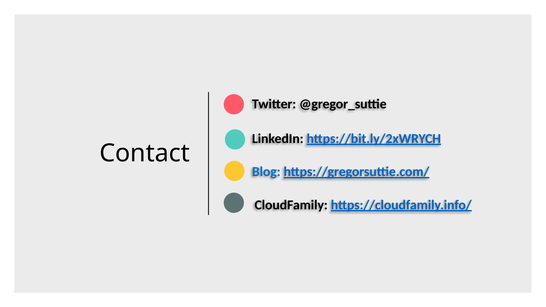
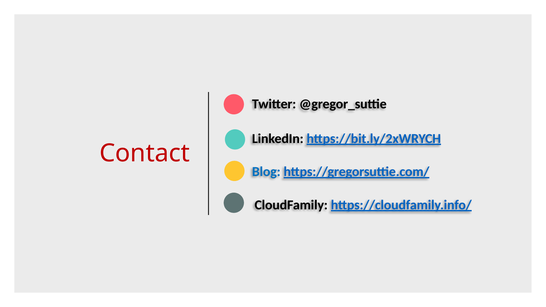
Contact colour: black -> red
